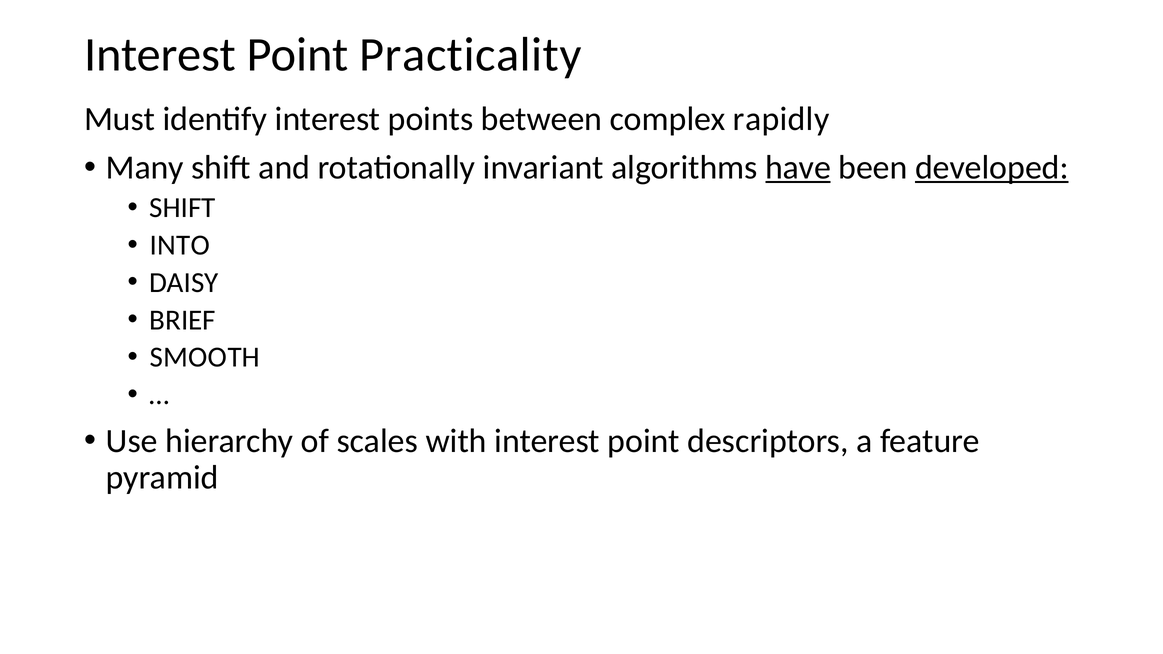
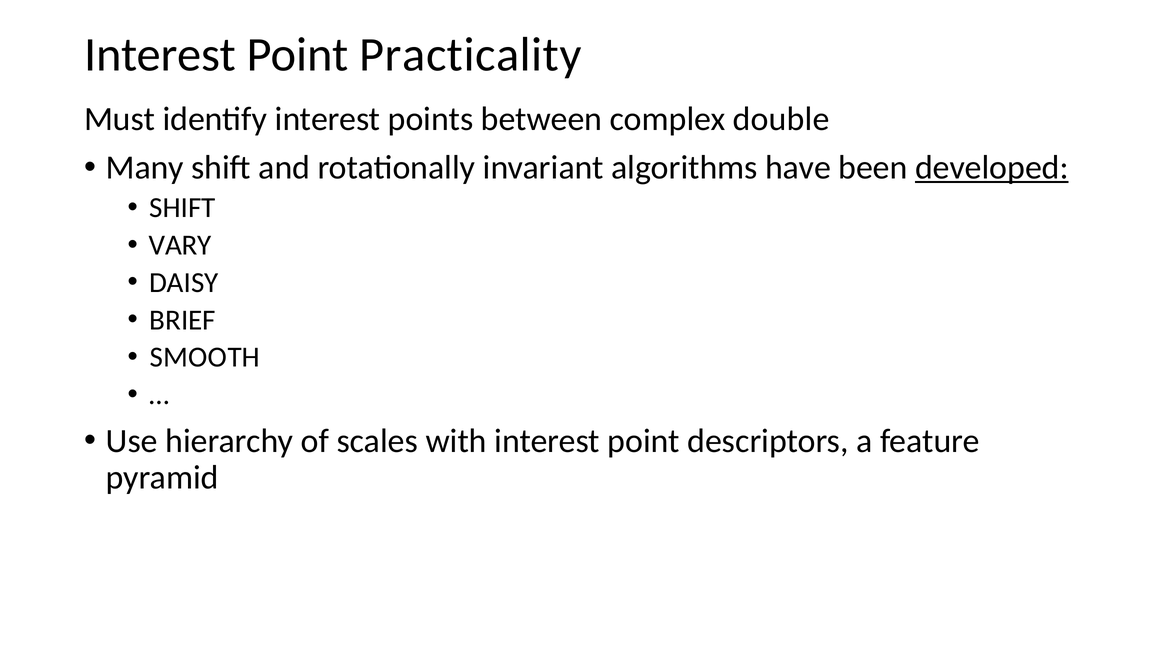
rapidly: rapidly -> double
have underline: present -> none
INTO: INTO -> VARY
